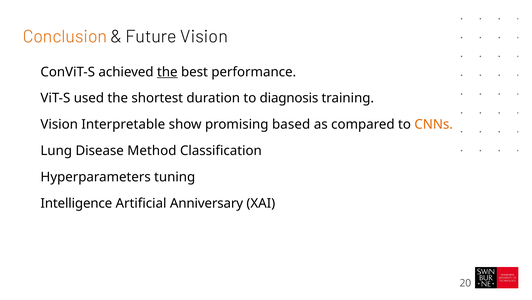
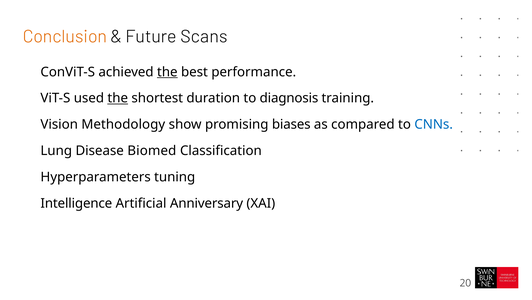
Future Vision: Vision -> Scans
the at (118, 98) underline: none -> present
Interpretable: Interpretable -> Methodology
based: based -> biases
CNNs colour: orange -> blue
Method: Method -> Biomed
